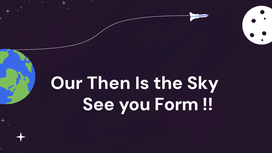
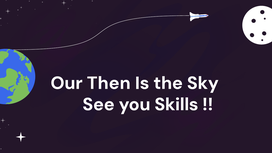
Form: Form -> Skills
